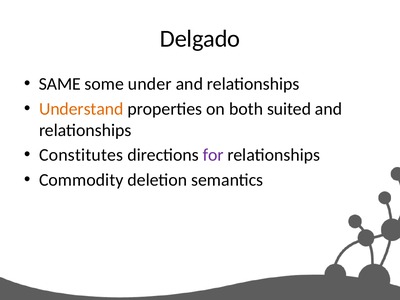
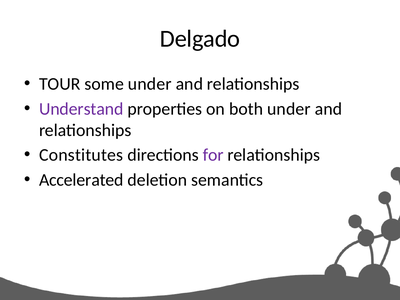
SAME: SAME -> TOUR
Understand colour: orange -> purple
both suited: suited -> under
Commodity: Commodity -> Accelerated
